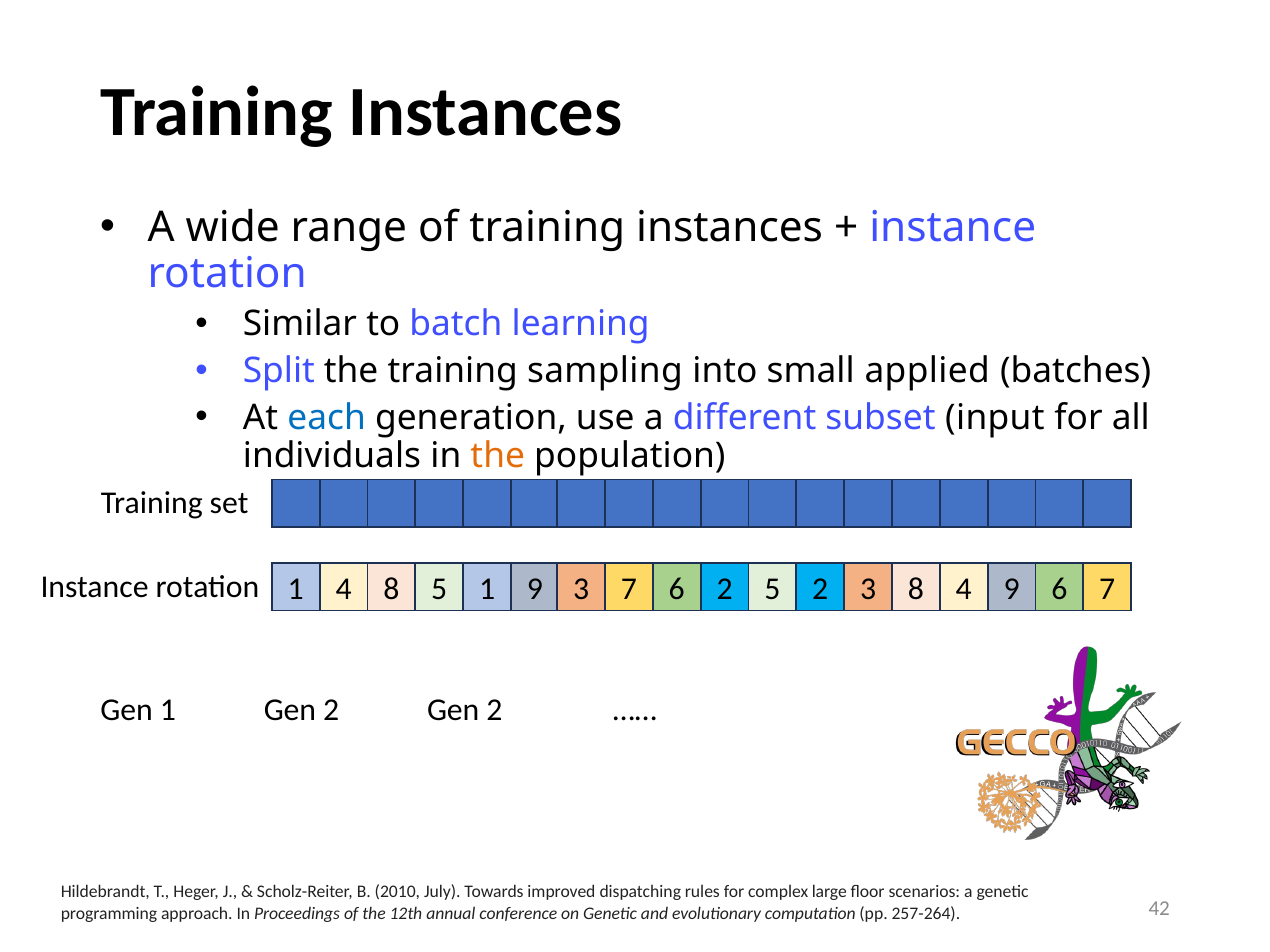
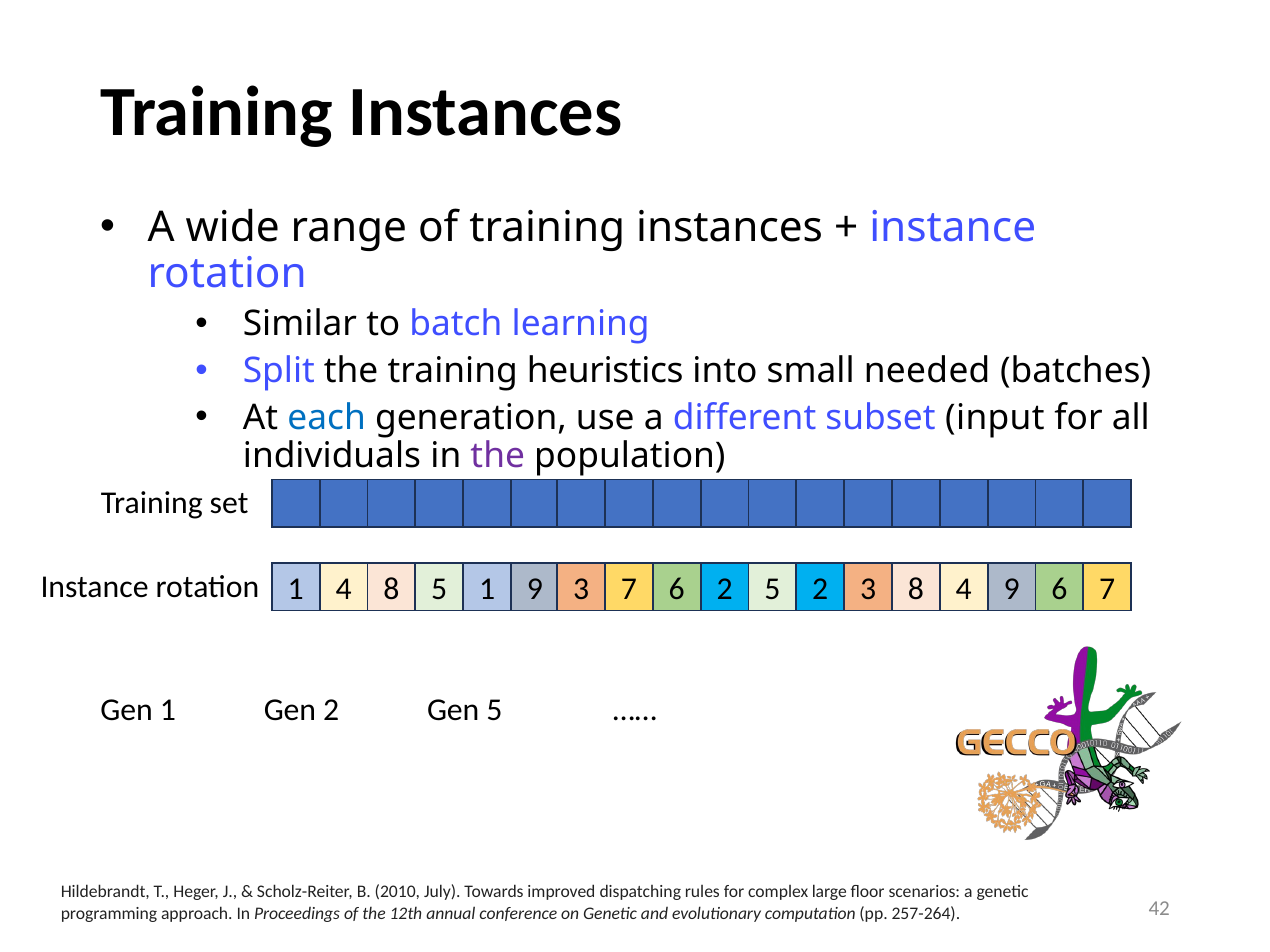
sampling: sampling -> heuristics
applied: applied -> needed
the at (498, 456) colour: orange -> purple
2 Gen 2: 2 -> 5
